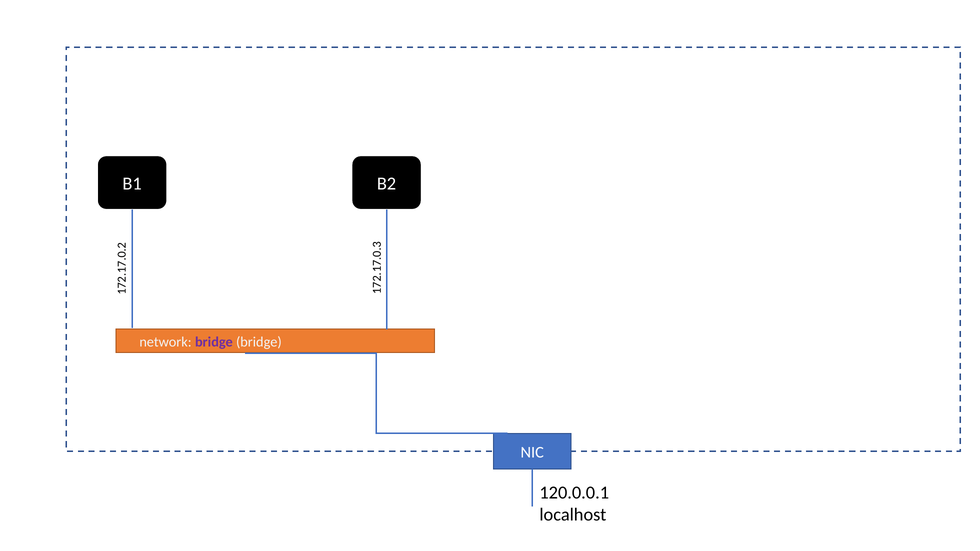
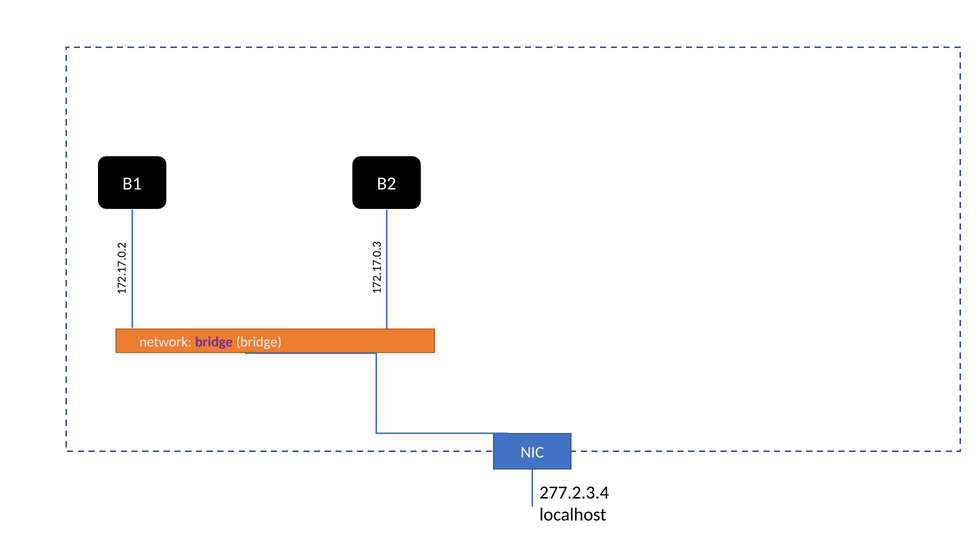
120.0.0.1: 120.0.0.1 -> 277.2.3.4
